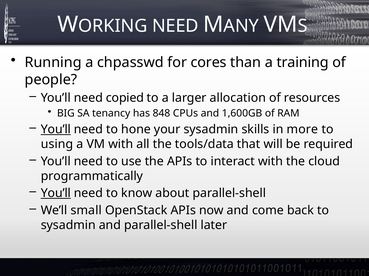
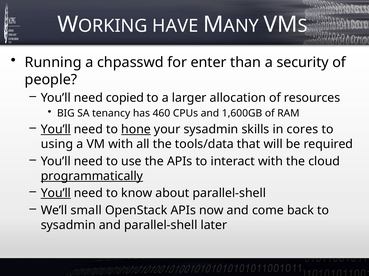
NEED at (175, 26): NEED -> HAVE
cores: cores -> enter
training: training -> security
848: 848 -> 460
hone underline: none -> present
more: more -> cores
programmatically underline: none -> present
